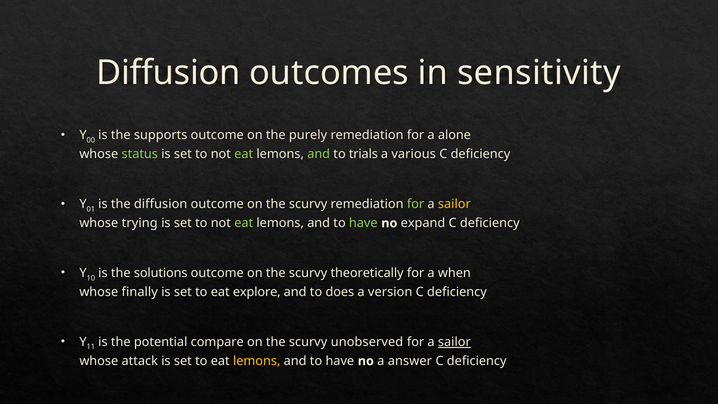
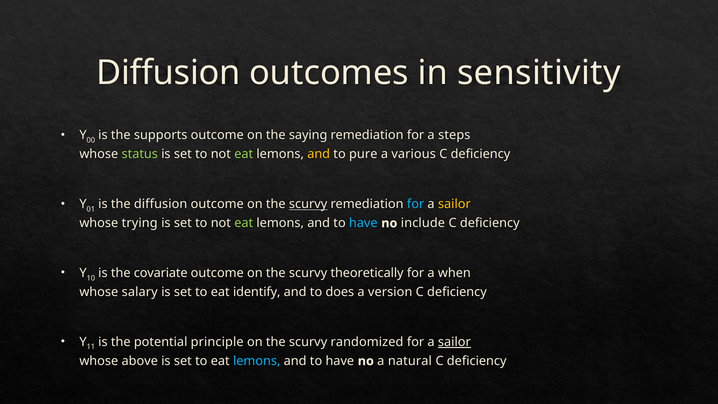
purely: purely -> saying
alone: alone -> steps
and at (319, 154) colour: light green -> yellow
trials: trials -> pure
scurvy at (308, 204) underline: none -> present
for at (416, 204) colour: light green -> light blue
have at (363, 223) colour: light green -> light blue
expand: expand -> include
solutions: solutions -> covariate
finally: finally -> salary
explore: explore -> identify
compare: compare -> principle
unobserved: unobserved -> randomized
attack: attack -> above
lemons at (257, 361) colour: yellow -> light blue
answer: answer -> natural
